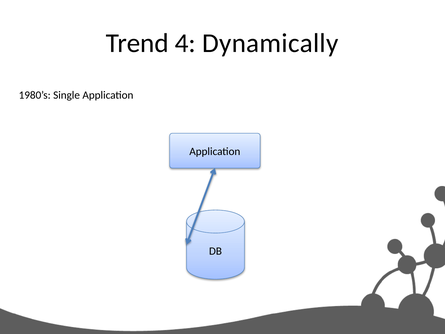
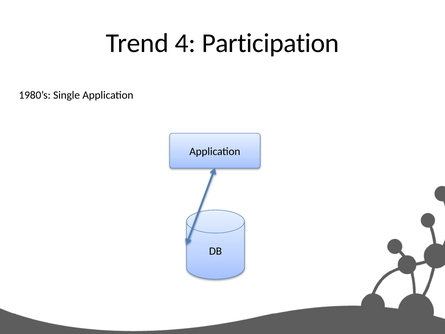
Dynamically: Dynamically -> Participation
